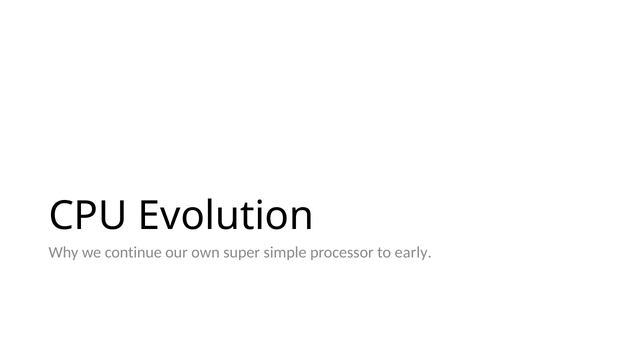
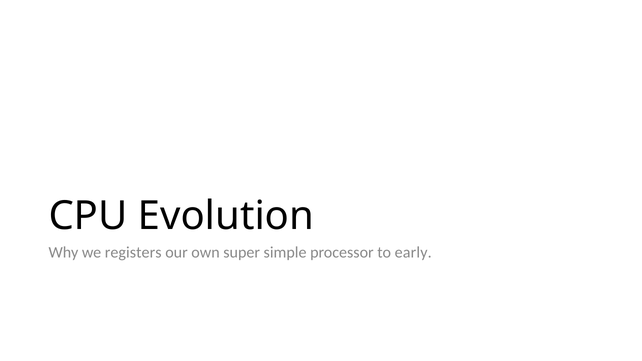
continue: continue -> registers
